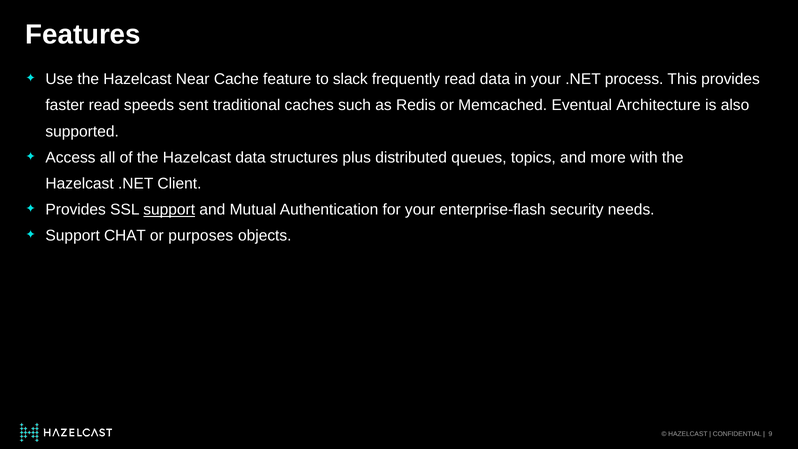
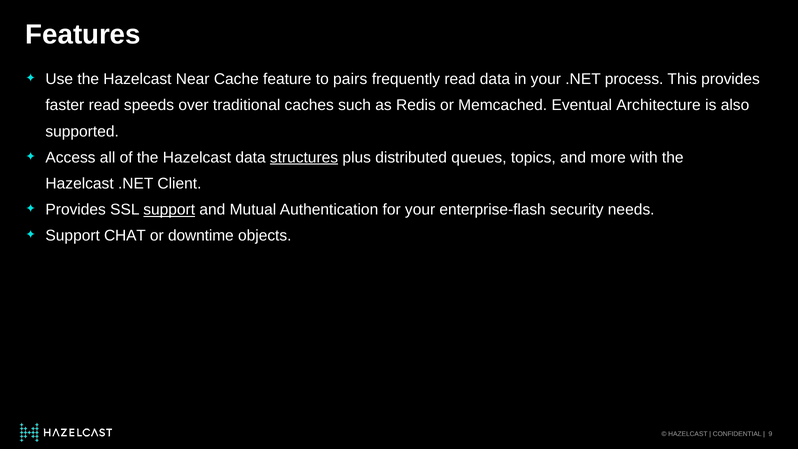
slack: slack -> pairs
sent: sent -> over
structures underline: none -> present
purposes: purposes -> downtime
